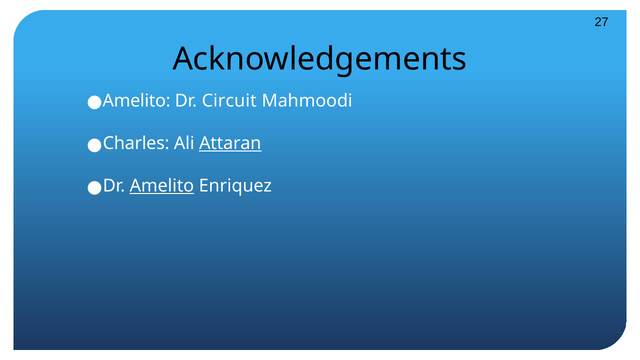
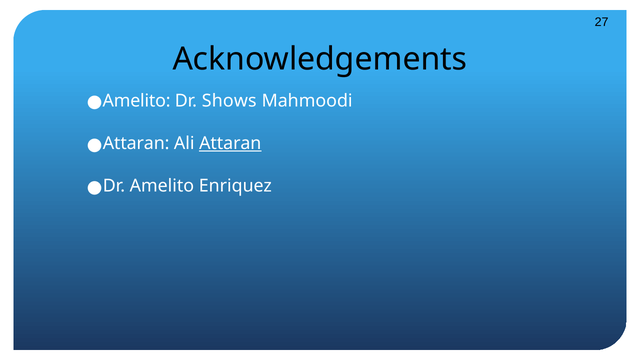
Circuit: Circuit -> Shows
Charles at (136, 143): Charles -> Attaran
Amelito at (162, 186) underline: present -> none
